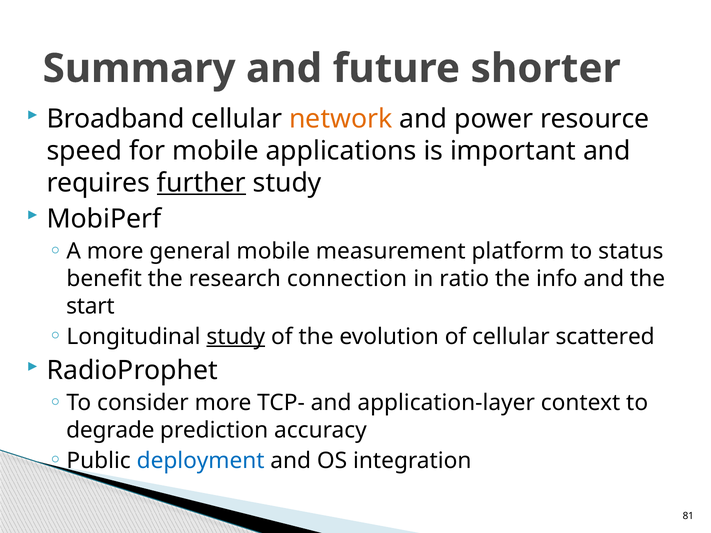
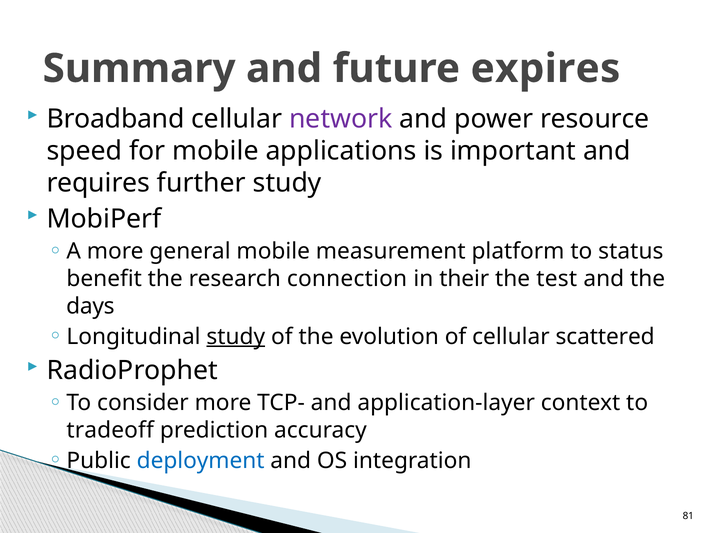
shorter: shorter -> expires
network colour: orange -> purple
further underline: present -> none
ratio: ratio -> their
info: info -> test
start: start -> days
degrade: degrade -> tradeoff
